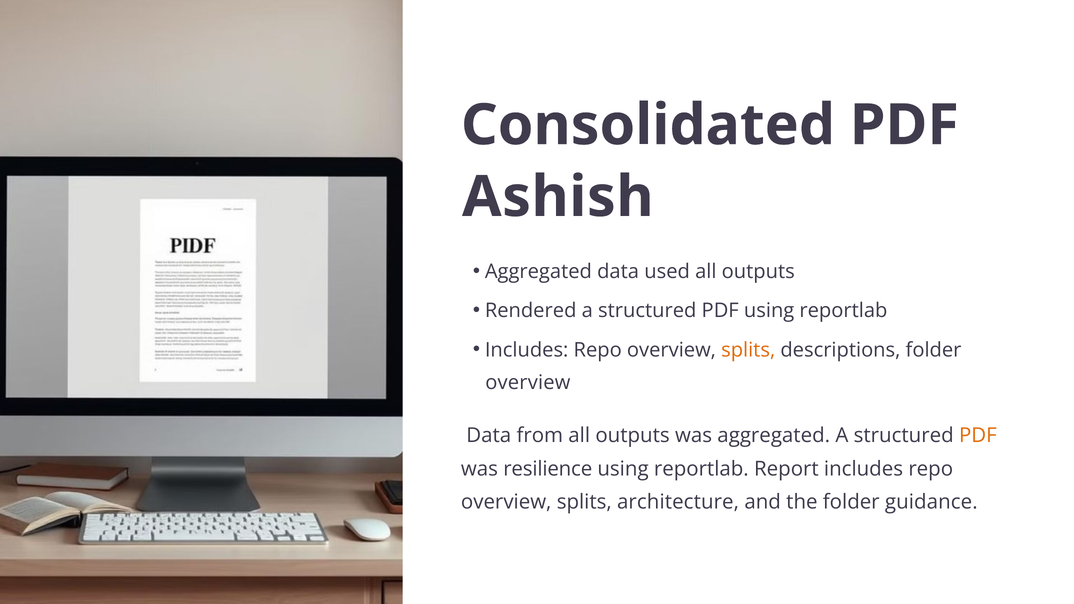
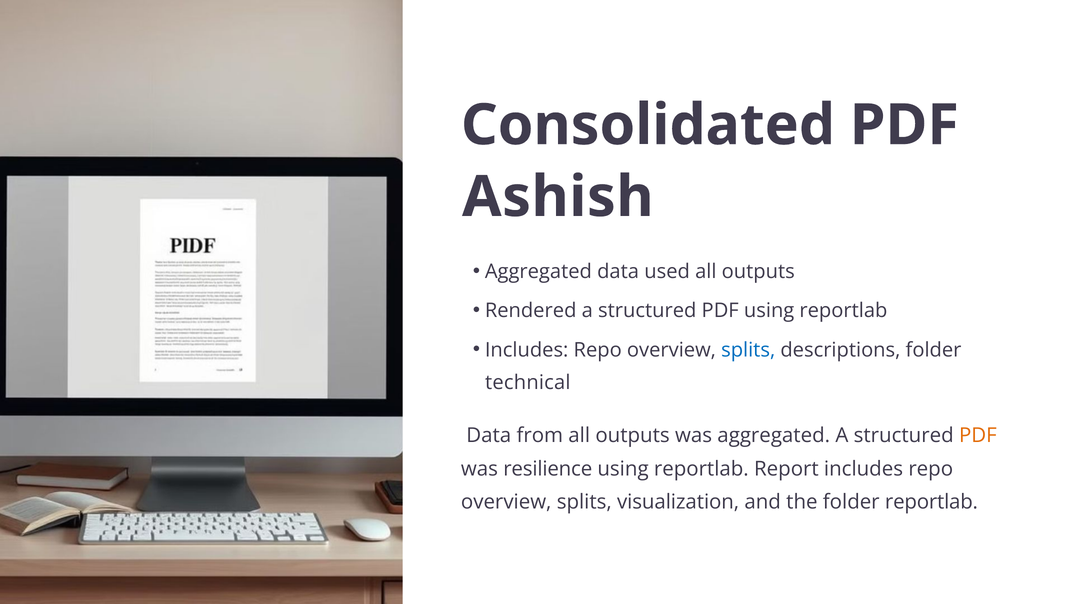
splits at (748, 350) colour: orange -> blue
overview at (528, 383): overview -> technical
architecture: architecture -> visualization
folder guidance: guidance -> reportlab
